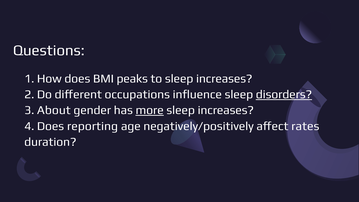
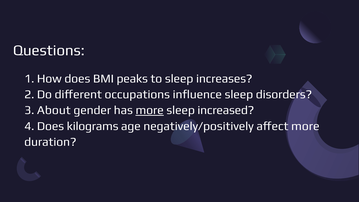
disorders underline: present -> none
increases at (226, 110): increases -> increased
reporting: reporting -> kilograms
affect rates: rates -> more
